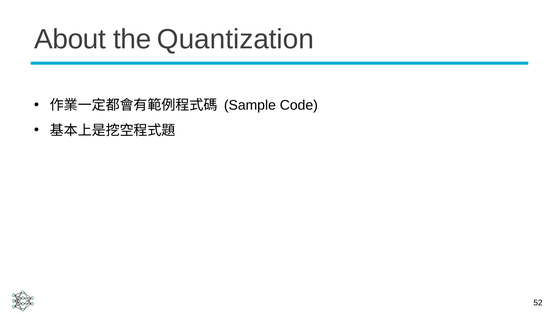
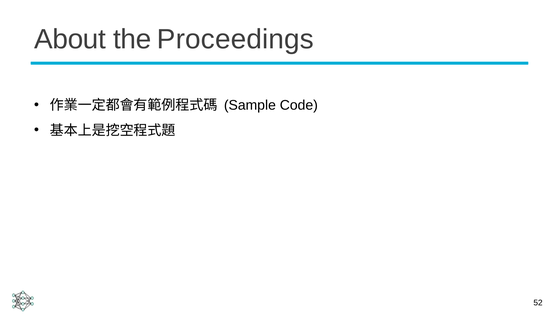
Quantization: Quantization -> Proceedings
